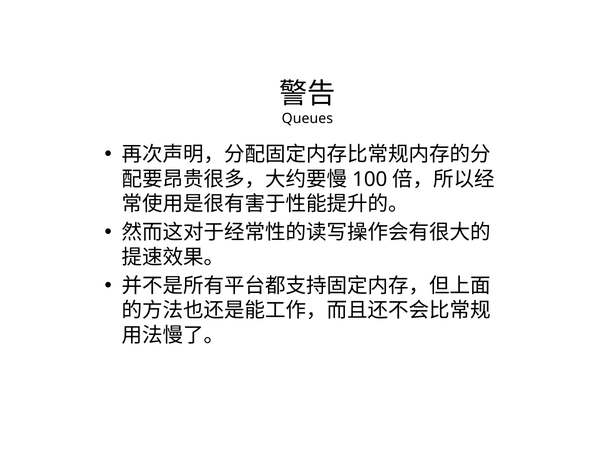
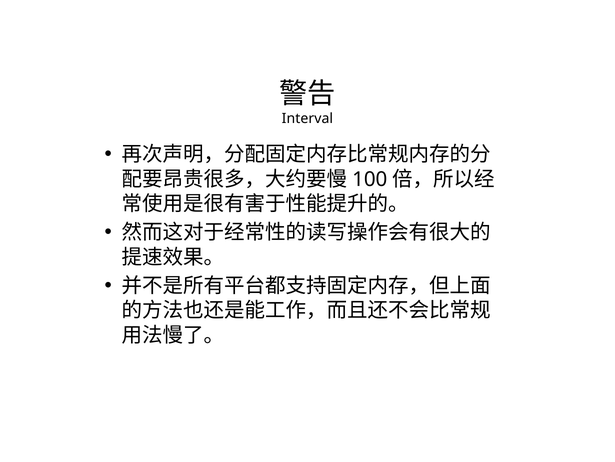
Queues: Queues -> Interval
